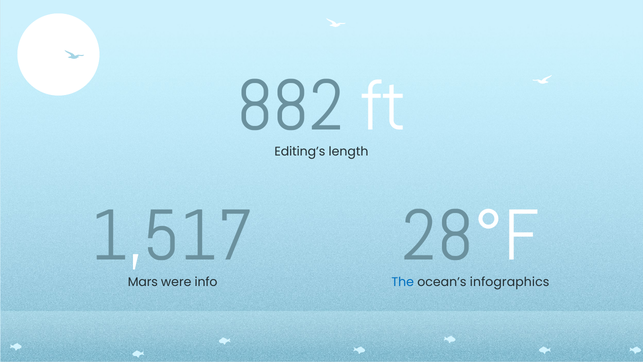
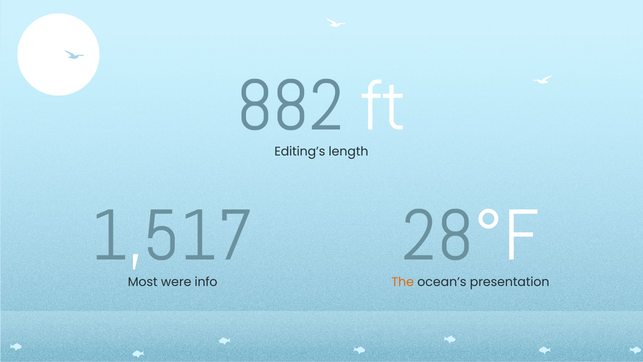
Mars: Mars -> Most
The colour: blue -> orange
infographics: infographics -> presentation
